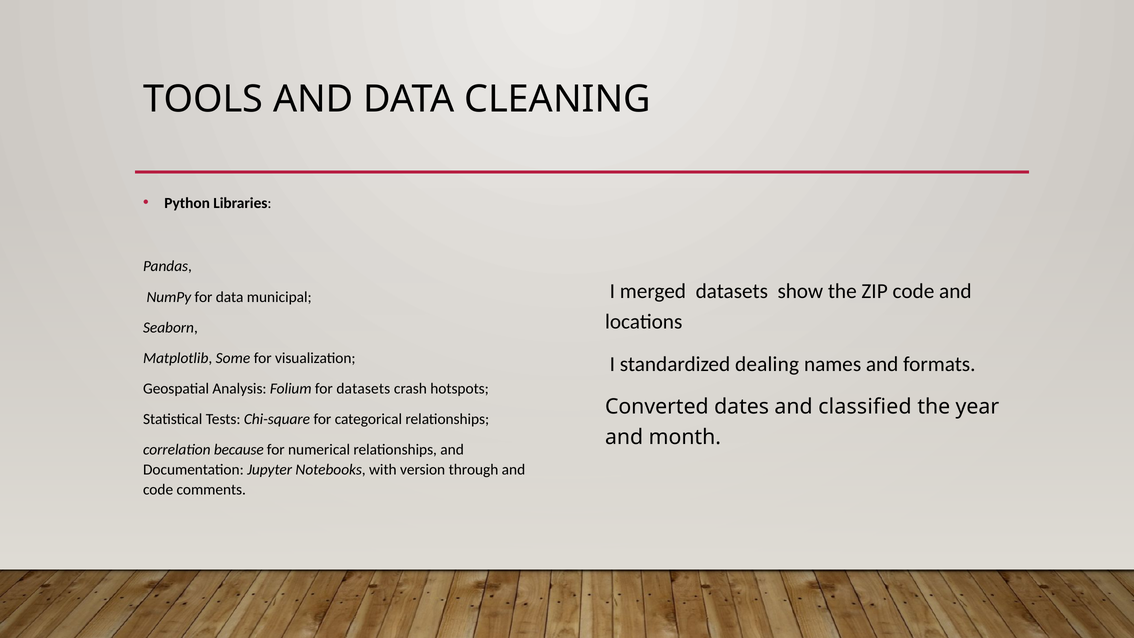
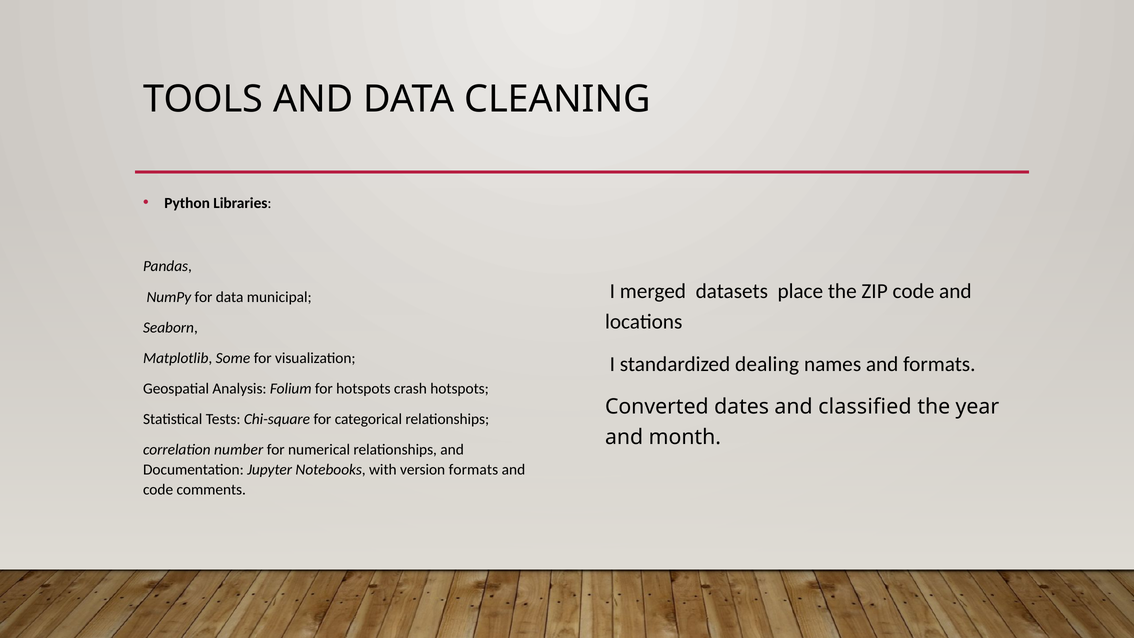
show: show -> place
for datasets: datasets -> hotspots
because: because -> number
version through: through -> formats
